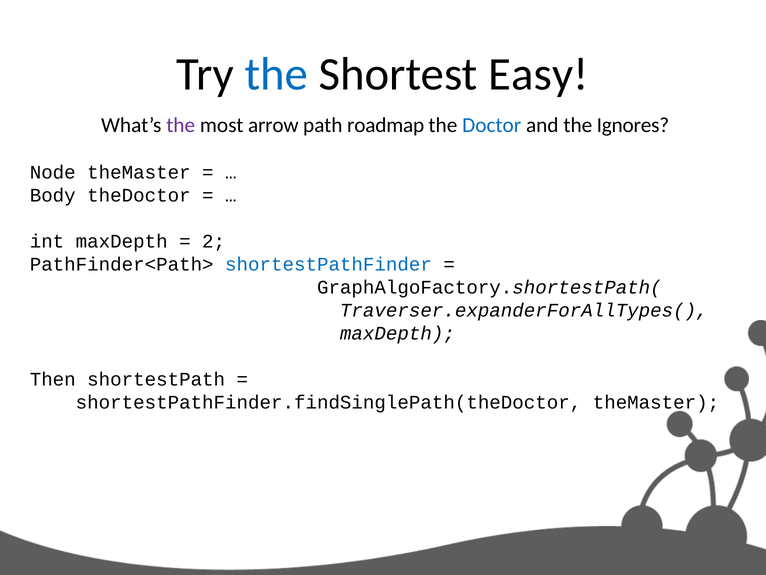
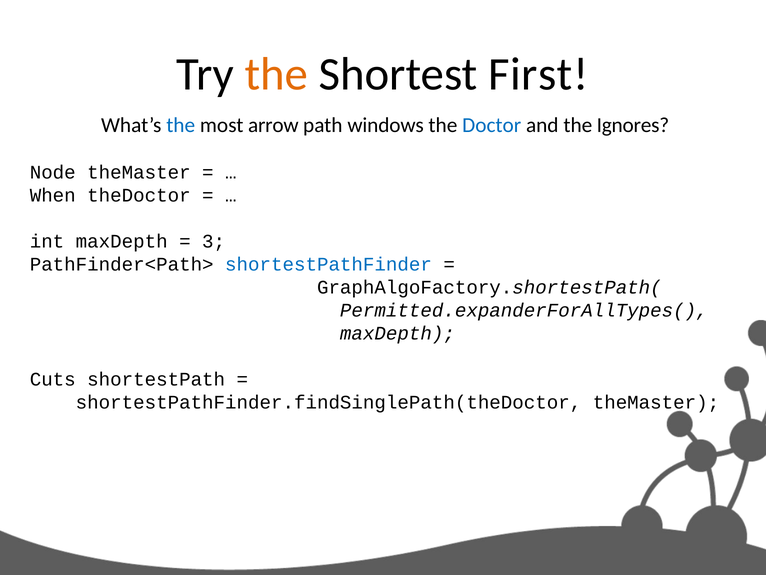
the at (276, 74) colour: blue -> orange
Easy: Easy -> First
the at (181, 125) colour: purple -> blue
roadmap: roadmap -> windows
Body: Body -> When
2: 2 -> 3
Traverser.expanderForAllTypes(: Traverser.expanderForAllTypes( -> Permitted.expanderForAllTypes(
Then: Then -> Cuts
